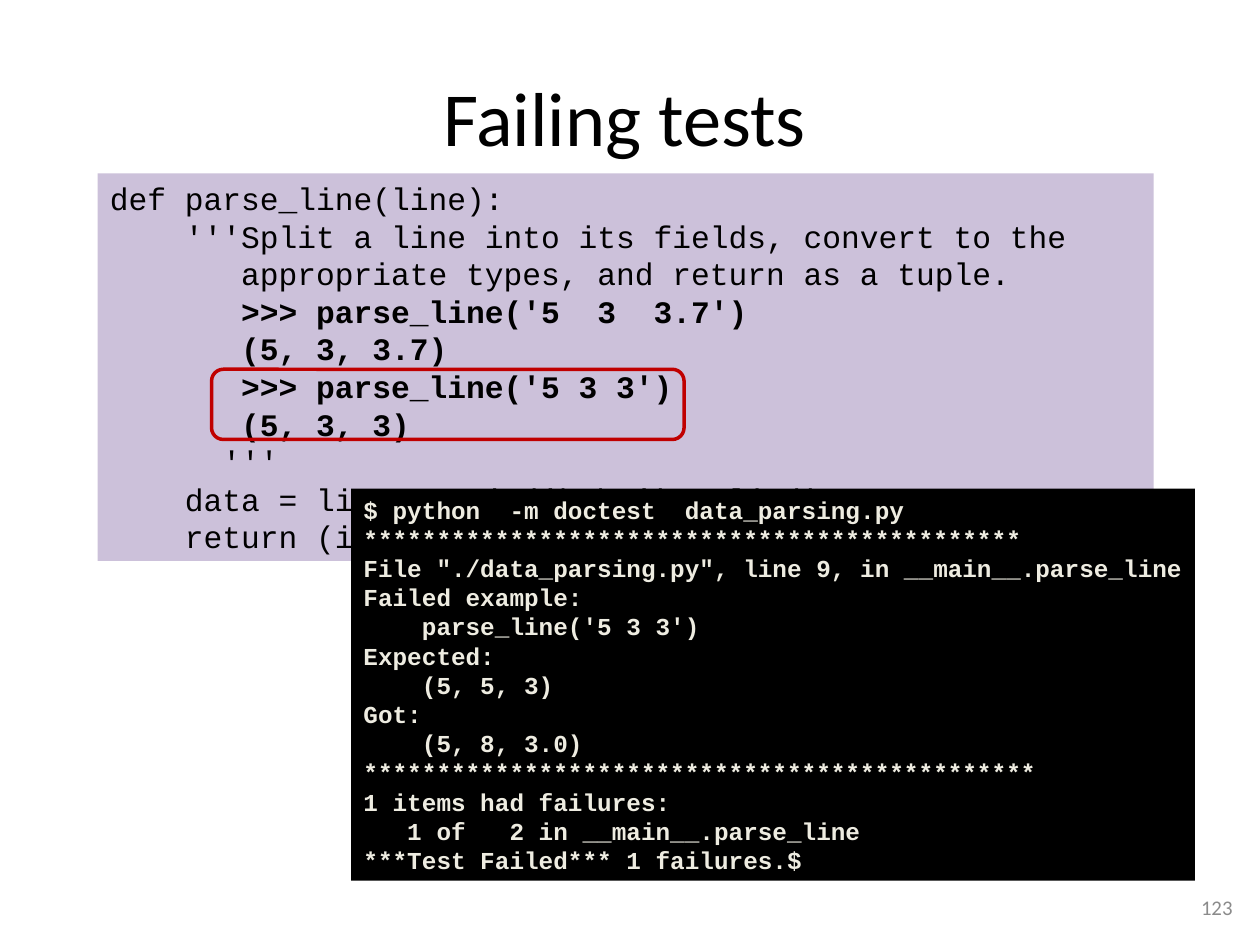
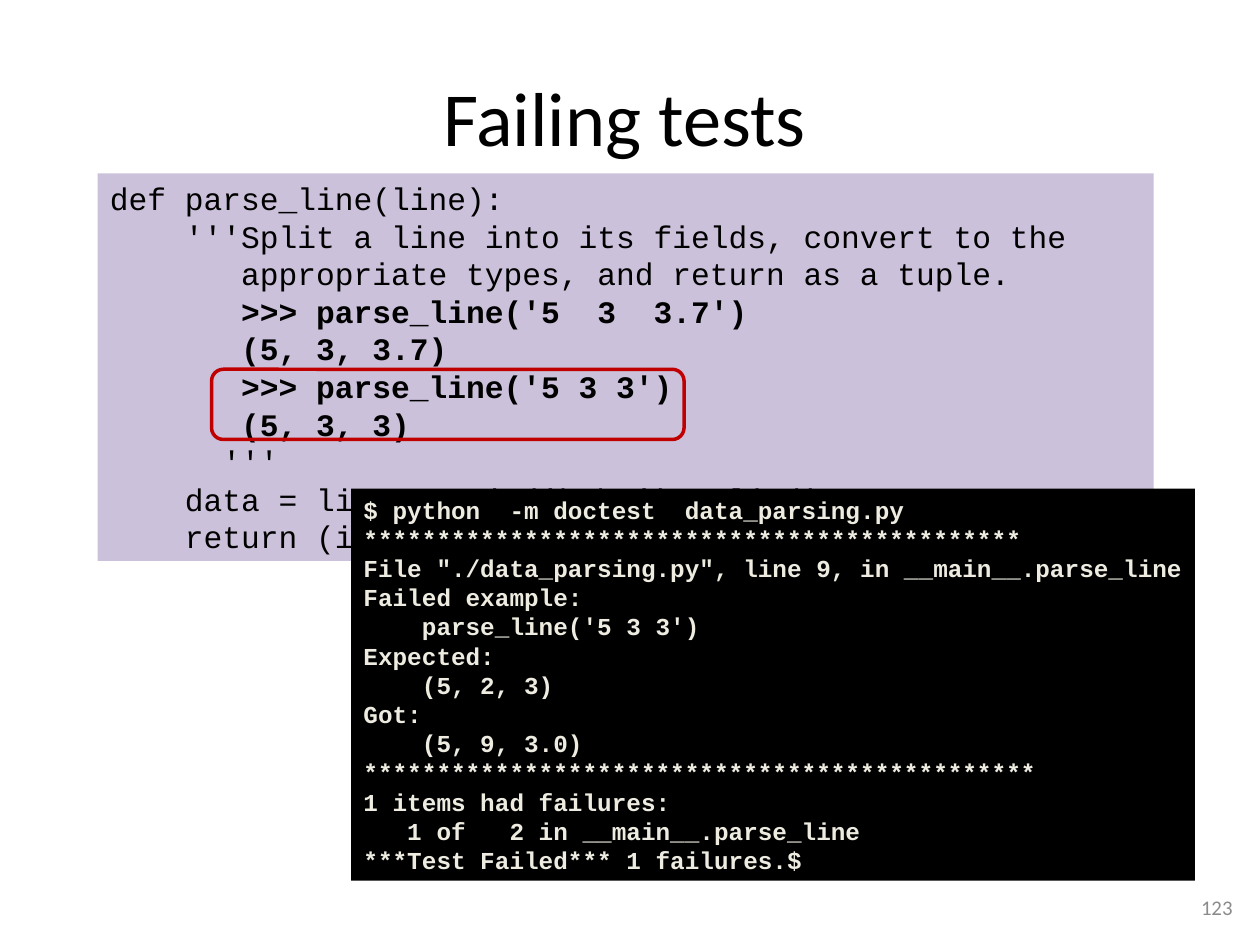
5 5: 5 -> 2
5 8: 8 -> 9
